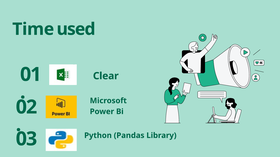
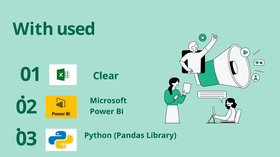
Time: Time -> With
